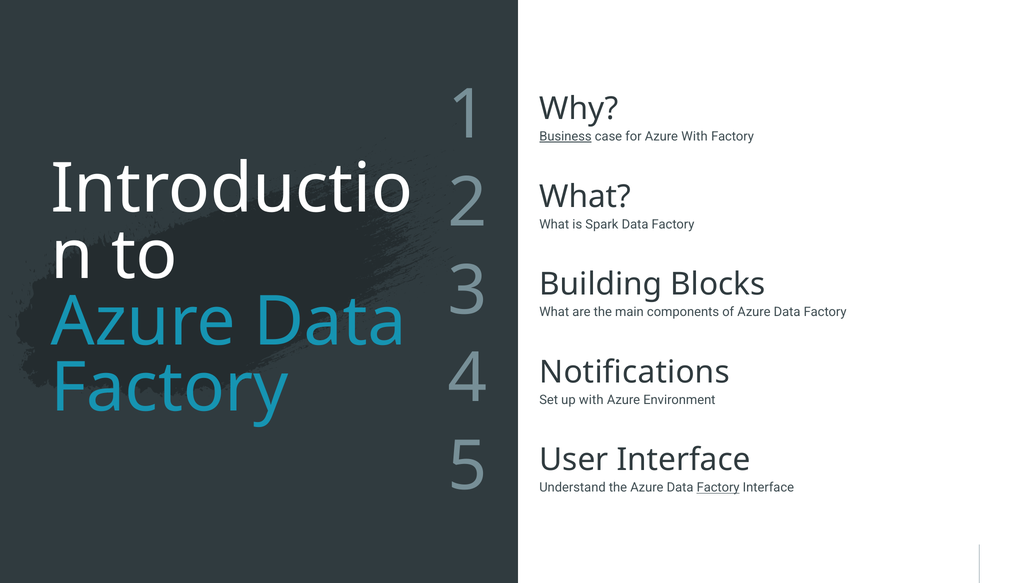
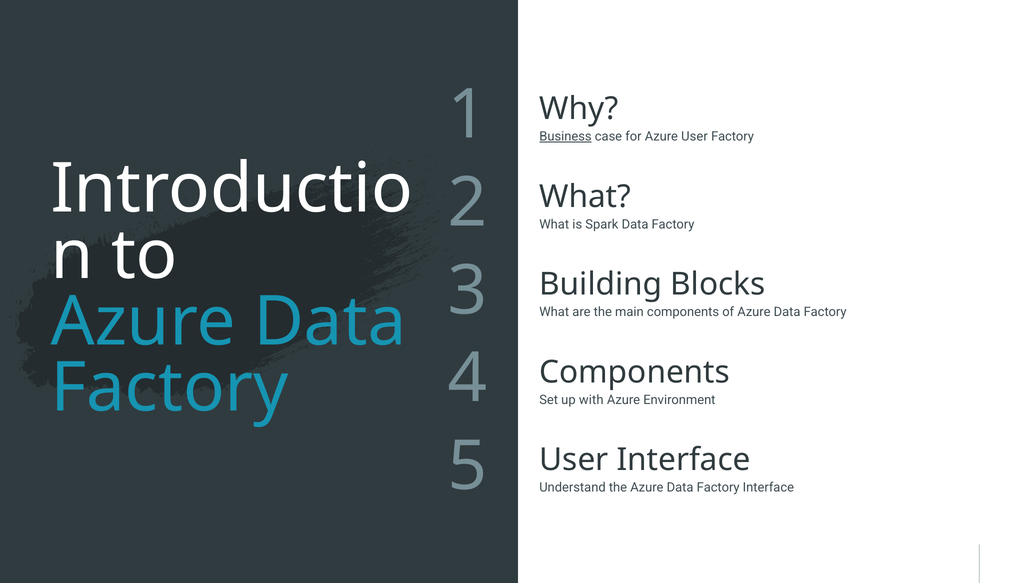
Azure With: With -> User
Notifications at (635, 372): Notifications -> Components
Factory at (718, 487) underline: present -> none
